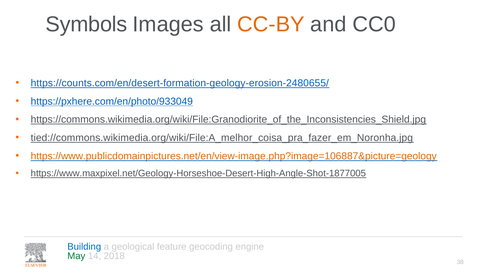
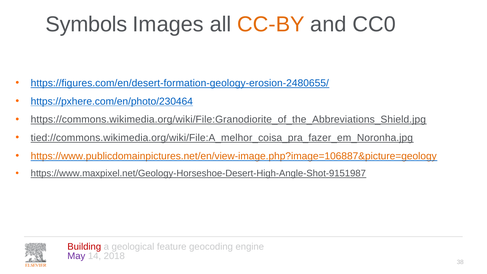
https://counts.com/en/desert-formation-geology-erosion-2480655/: https://counts.com/en/desert-formation-geology-erosion-2480655/ -> https://figures.com/en/desert-formation-geology-erosion-2480655/
https://pxhere.com/en/photo/933049: https://pxhere.com/en/photo/933049 -> https://pxhere.com/en/photo/230464
https://commons.wikimedia.org/wiki/File:Granodiorite_of_the_Inconsistencies_Shield.jpg: https://commons.wikimedia.org/wiki/File:Granodiorite_of_the_Inconsistencies_Shield.jpg -> https://commons.wikimedia.org/wiki/File:Granodiorite_of_the_Abbreviations_Shield.jpg
https://www.maxpixel.net/Geology-Horseshoe-Desert-High-Angle-Shot-1877005: https://www.maxpixel.net/Geology-Horseshoe-Desert-High-Angle-Shot-1877005 -> https://www.maxpixel.net/Geology-Horseshoe-Desert-High-Angle-Shot-9151987
Building colour: blue -> red
May colour: green -> purple
